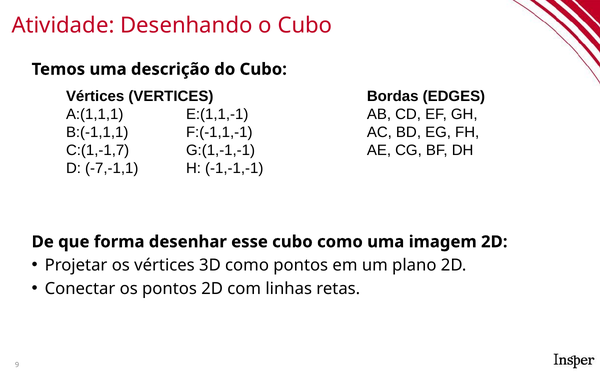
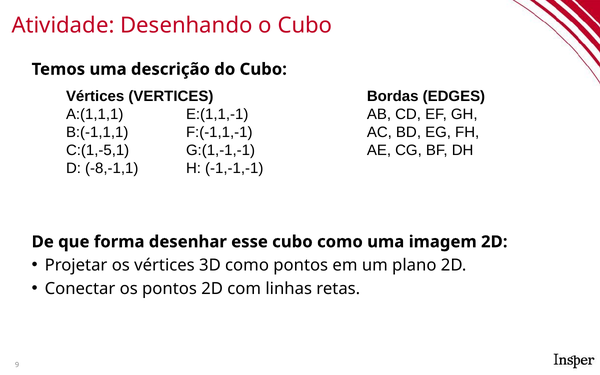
C:(1,-1,7: C:(1,-1,7 -> C:(1,-5,1
-7,-1,1: -7,-1,1 -> -8,-1,1
